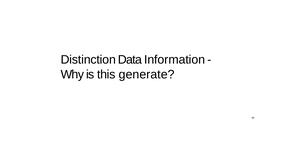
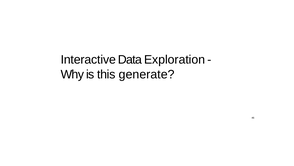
Distinction: Distinction -> Interactive
Information: Information -> Exploration
